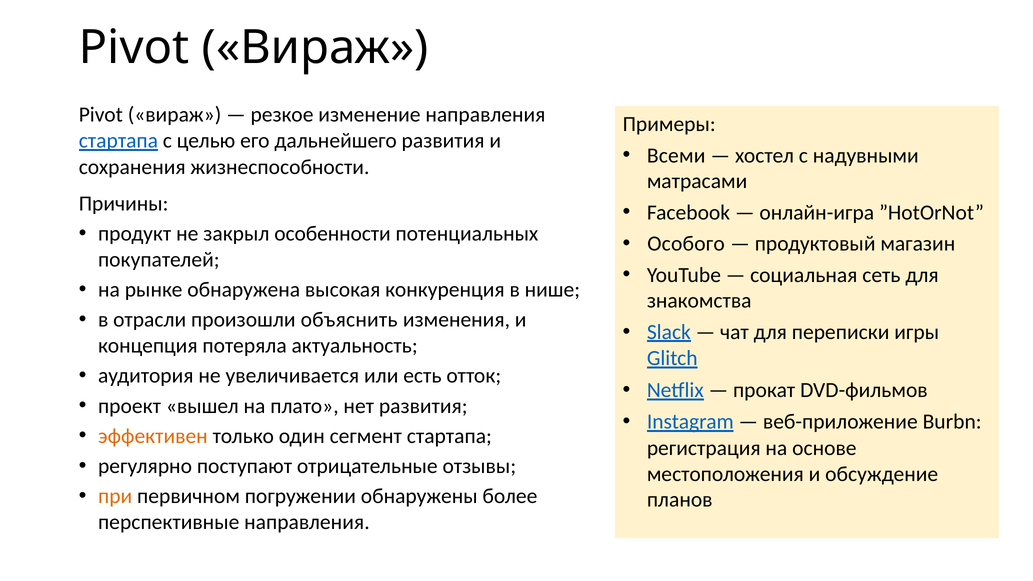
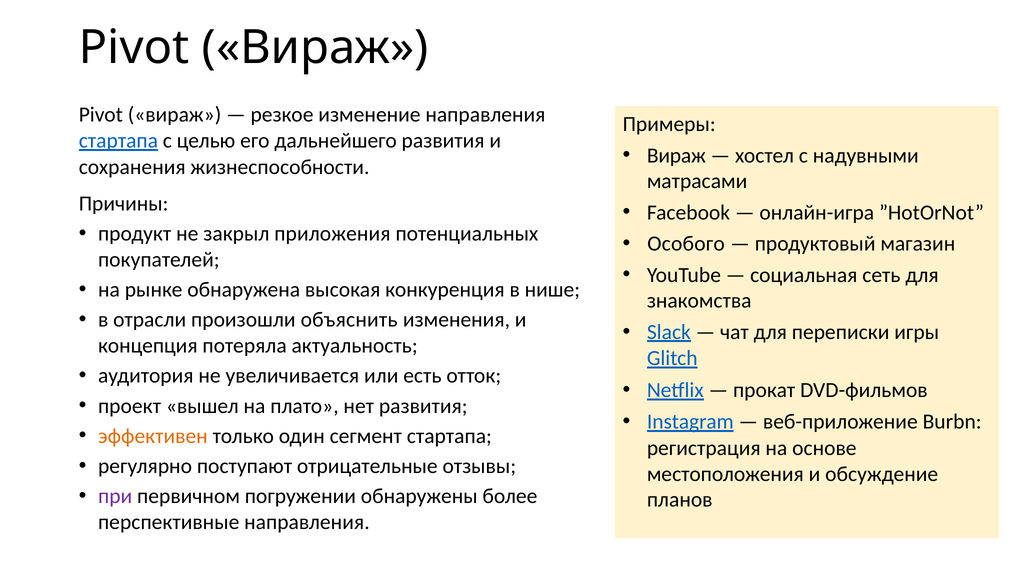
Всеми at (676, 155): Всеми -> Вираж
особенности: особенности -> приложения
при colour: orange -> purple
